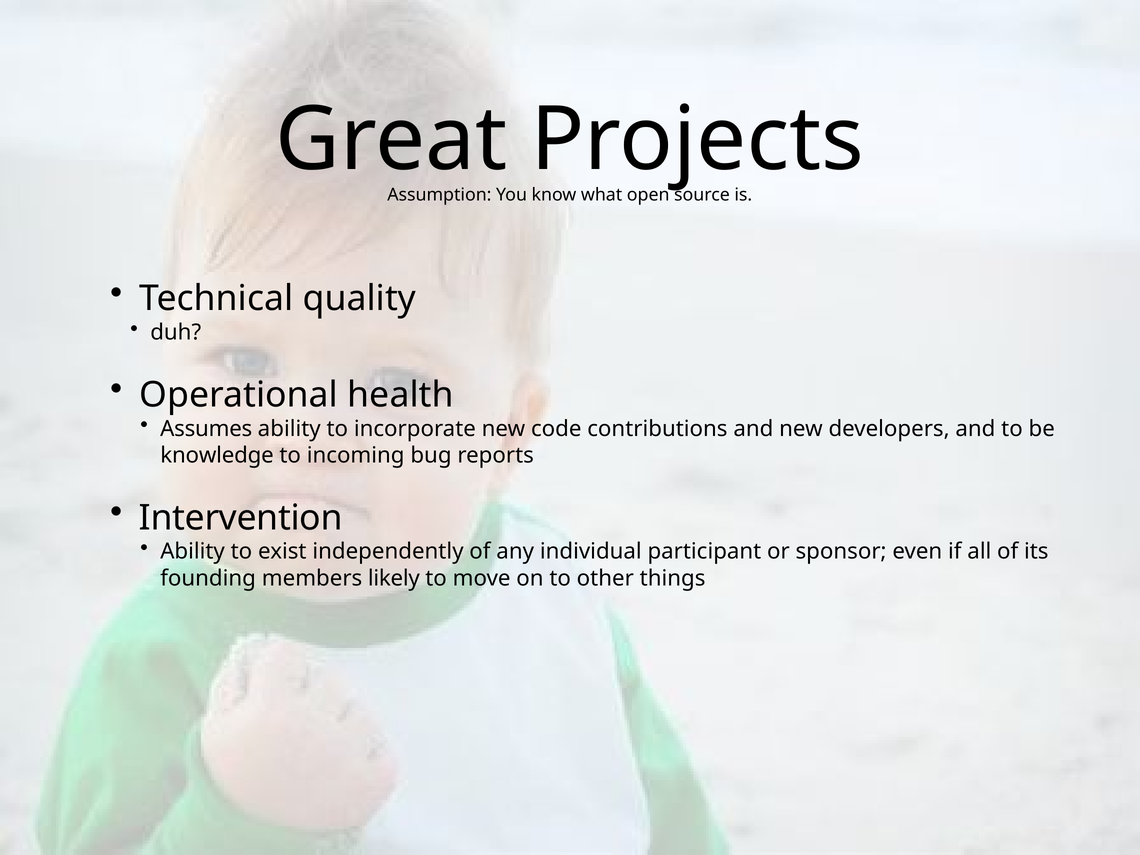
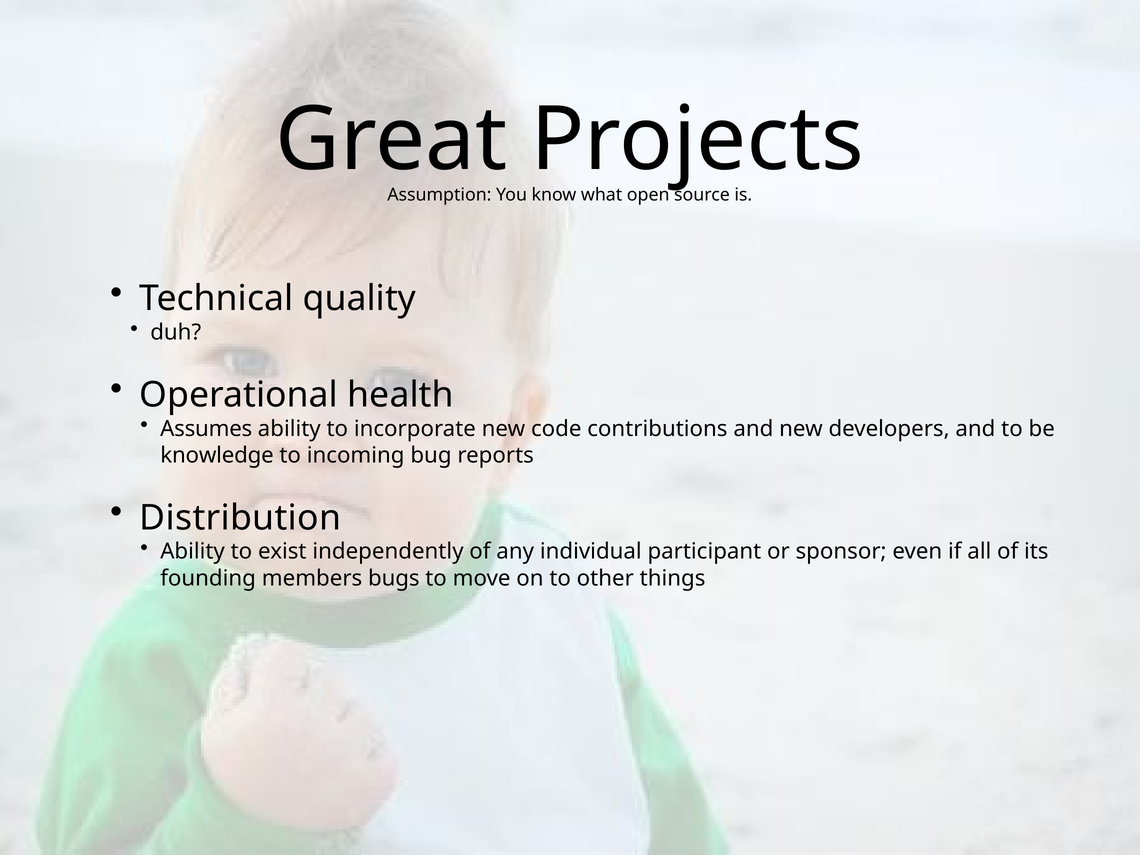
Intervention: Intervention -> Distribution
likely: likely -> bugs
